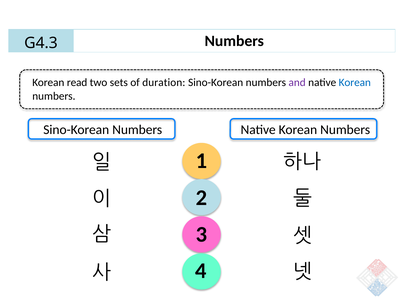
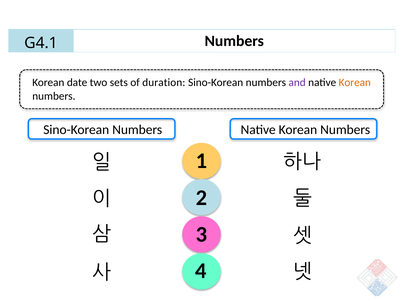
G4.3: G4.3 -> G4.1
read: read -> date
Korean at (355, 83) colour: blue -> orange
